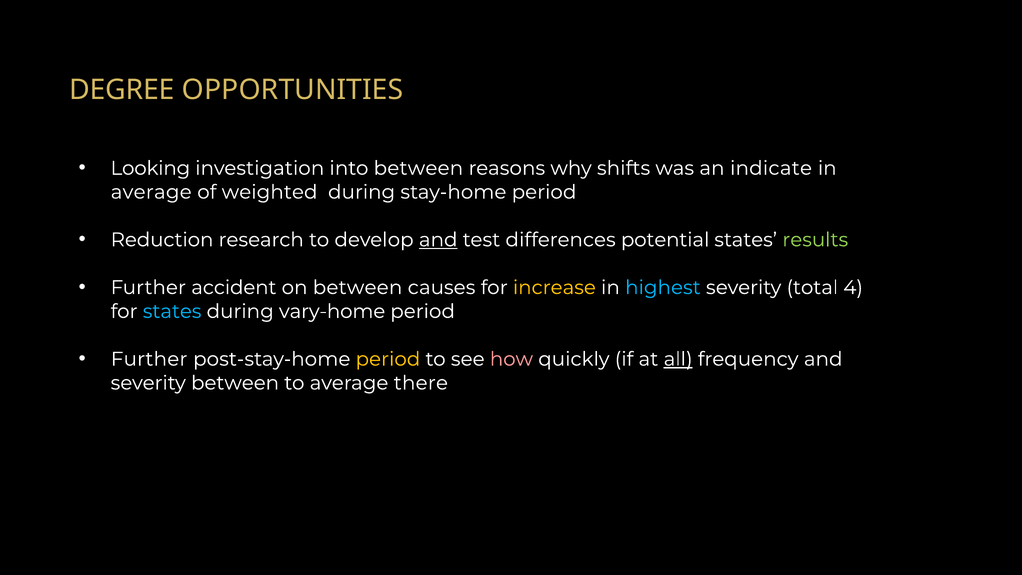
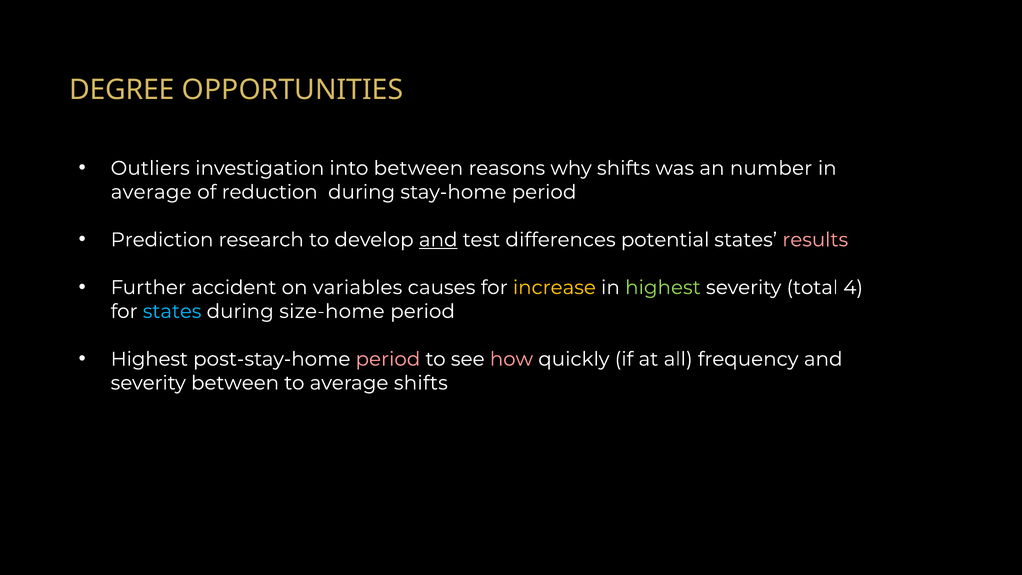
Looking: Looking -> Outliers
indicate: indicate -> number
weighted: weighted -> reduction
Reduction: Reduction -> Prediction
results colour: light green -> pink
on between: between -> variables
highest at (663, 287) colour: light blue -> light green
vary-home: vary-home -> size-home
Further at (149, 359): Further -> Highest
period at (388, 359) colour: yellow -> pink
all underline: present -> none
average there: there -> shifts
